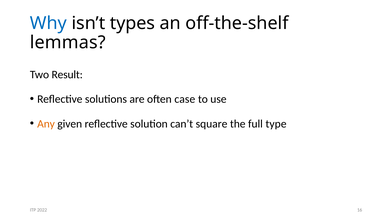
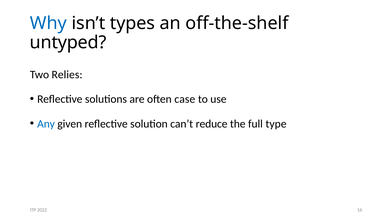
lemmas: lemmas -> untyped
Result: Result -> Relies
Any colour: orange -> blue
square: square -> reduce
